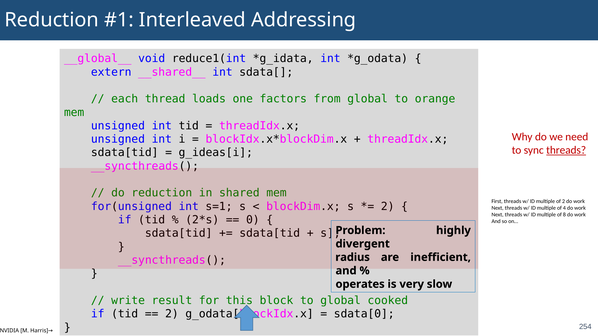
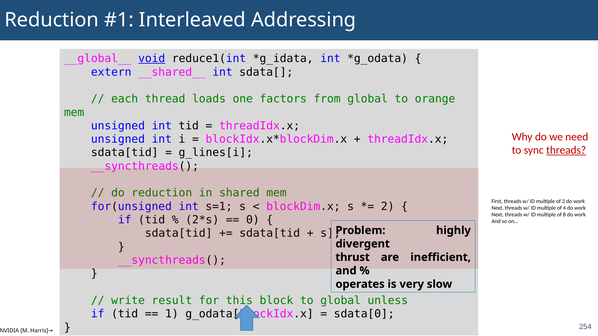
void underline: none -> present
g_ideas[i: g_ideas[i -> g_lines[i
radius: radius -> thrust
cooked: cooked -> unless
2 at (172, 314): 2 -> 1
